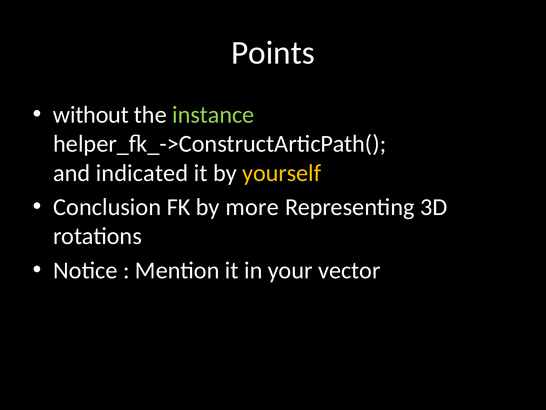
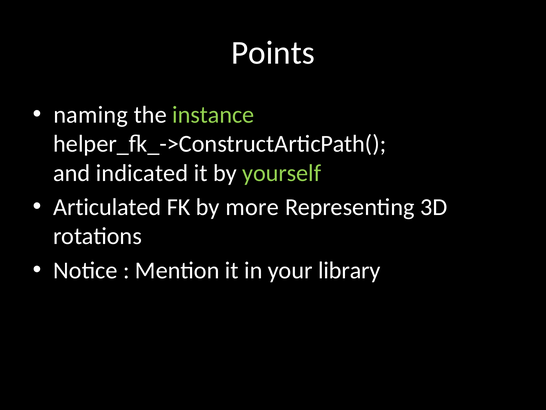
without: without -> naming
yourself colour: yellow -> light green
Conclusion: Conclusion -> Articulated
vector: vector -> library
